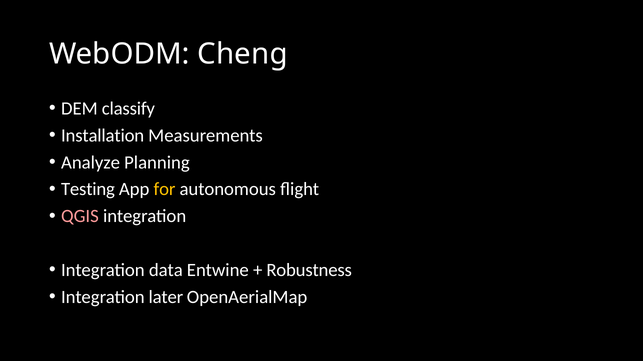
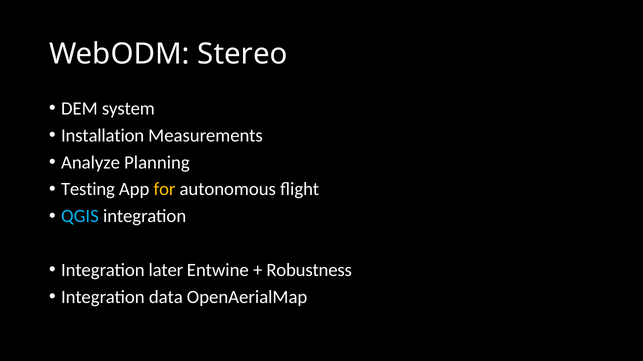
Cheng: Cheng -> Stereo
classify: classify -> system
QGIS colour: pink -> light blue
data: data -> later
later: later -> data
